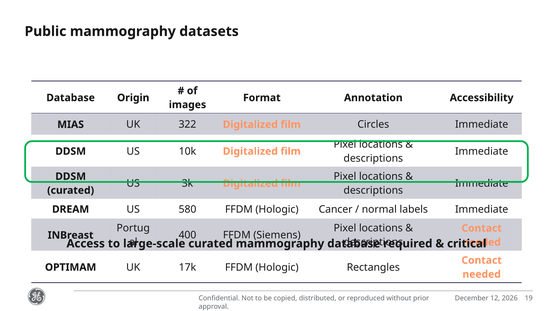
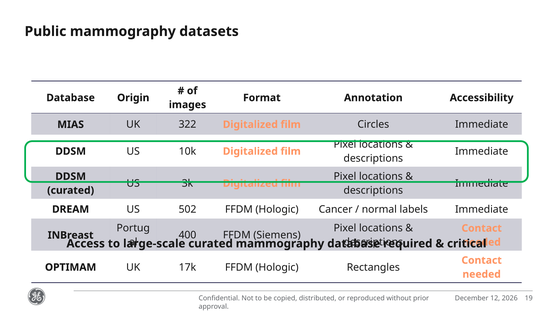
580: 580 -> 502
